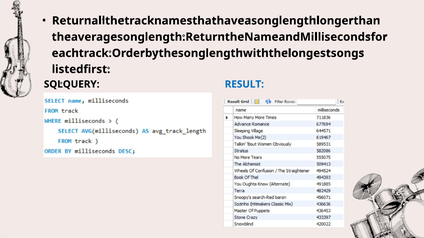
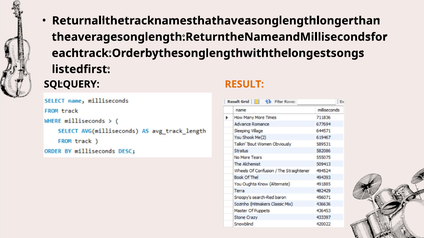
RESULT colour: blue -> orange
